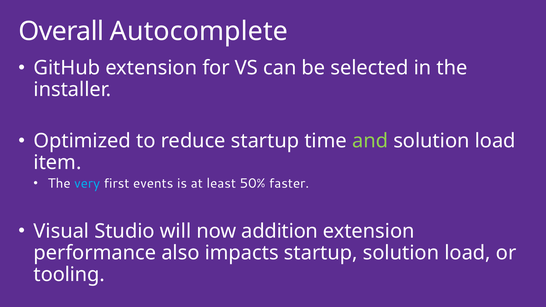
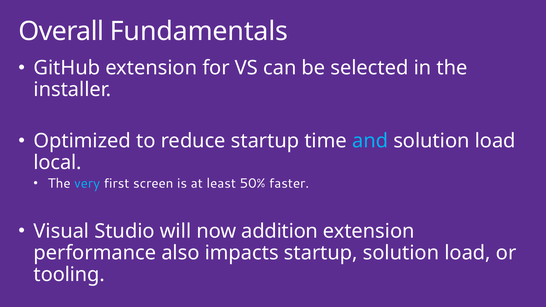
Autocomplete: Autocomplete -> Fundamentals
and colour: light green -> light blue
item: item -> local
events: events -> screen
